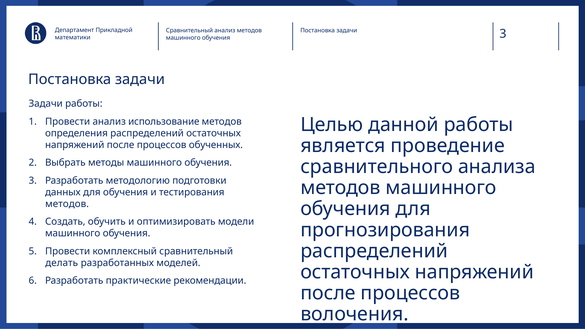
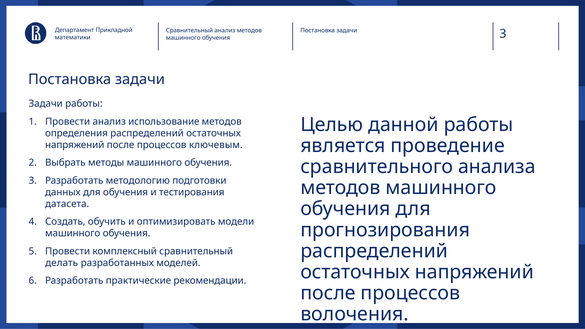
обученных: обученных -> ключевым
методов at (67, 204): методов -> датасета
